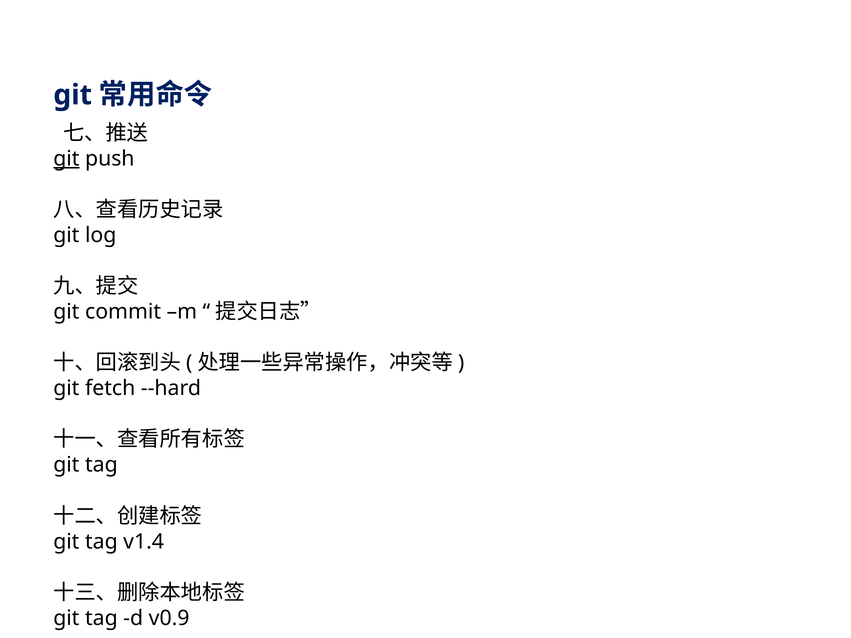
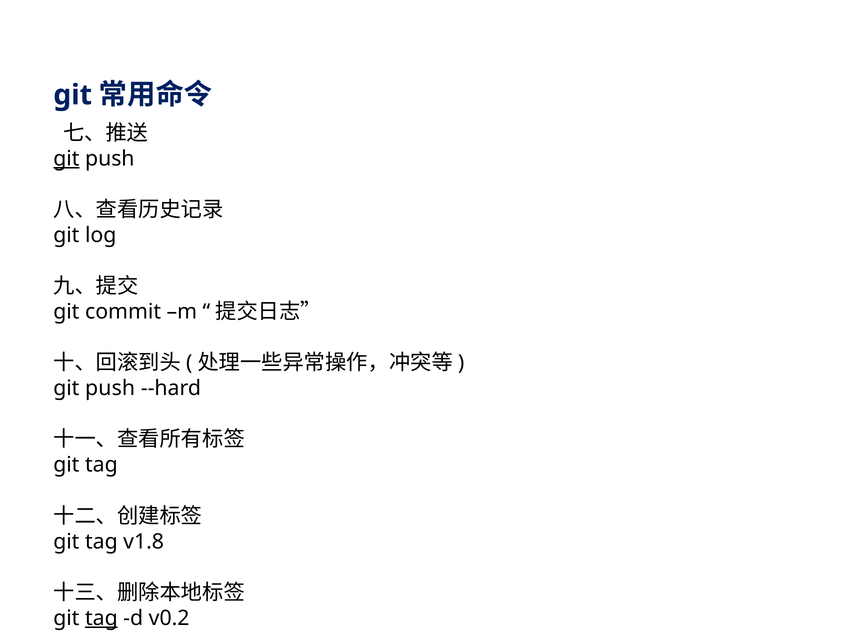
fetch at (110, 389): fetch -> push
v1.4: v1.4 -> v1.8
tag at (101, 618) underline: none -> present
v0.9: v0.9 -> v0.2
